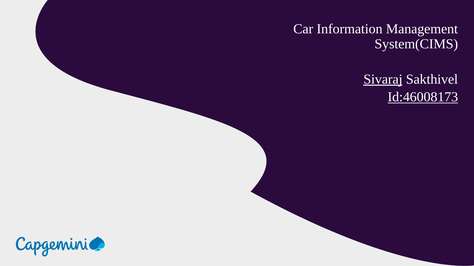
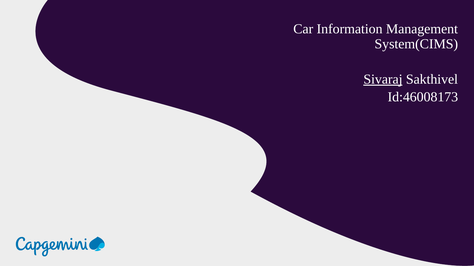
Id:46008173 underline: present -> none
